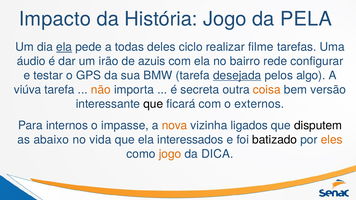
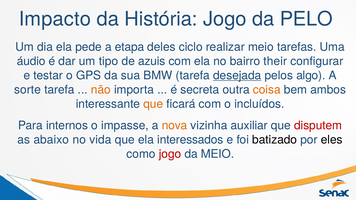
PELA: PELA -> PELO
ela at (64, 47) underline: present -> none
todas: todas -> etapa
realizar filme: filme -> meio
irão: irão -> tipo
rede: rede -> their
viúva: viúva -> sorte
versão: versão -> ambos
que at (153, 104) colour: black -> orange
externos: externos -> incluídos
ligados: ligados -> auxiliar
disputem colour: black -> red
eles colour: orange -> black
jogo at (170, 154) colour: orange -> red
da DICA: DICA -> MEIO
